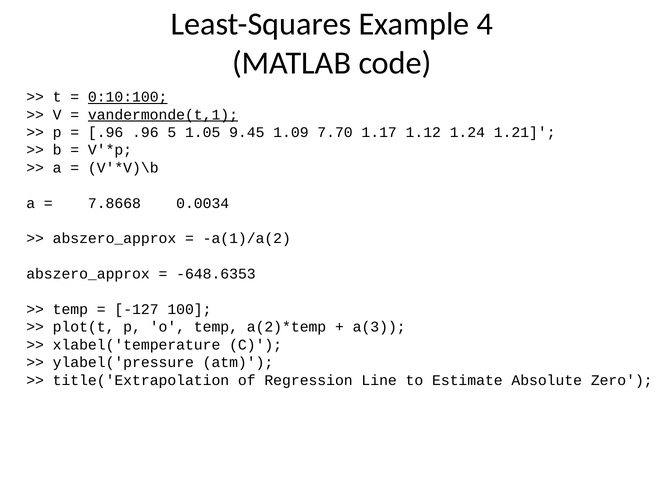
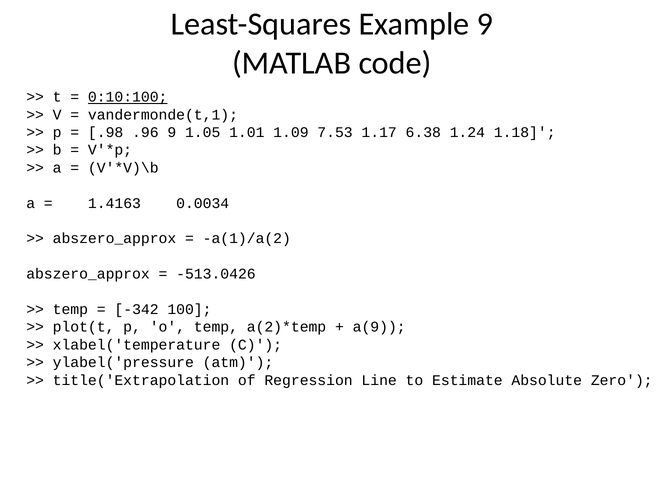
Example 4: 4 -> 9
vandermonde(t,1 underline: present -> none
.96 at (106, 132): .96 -> .98
.96 5: 5 -> 9
9.45: 9.45 -> 1.01
7.70: 7.70 -> 7.53
1.12: 1.12 -> 6.38
1.21: 1.21 -> 1.18
7.8668: 7.8668 -> 1.4163
-648.6353: -648.6353 -> -513.0426
-127: -127 -> -342
a(3: a(3 -> a(9
